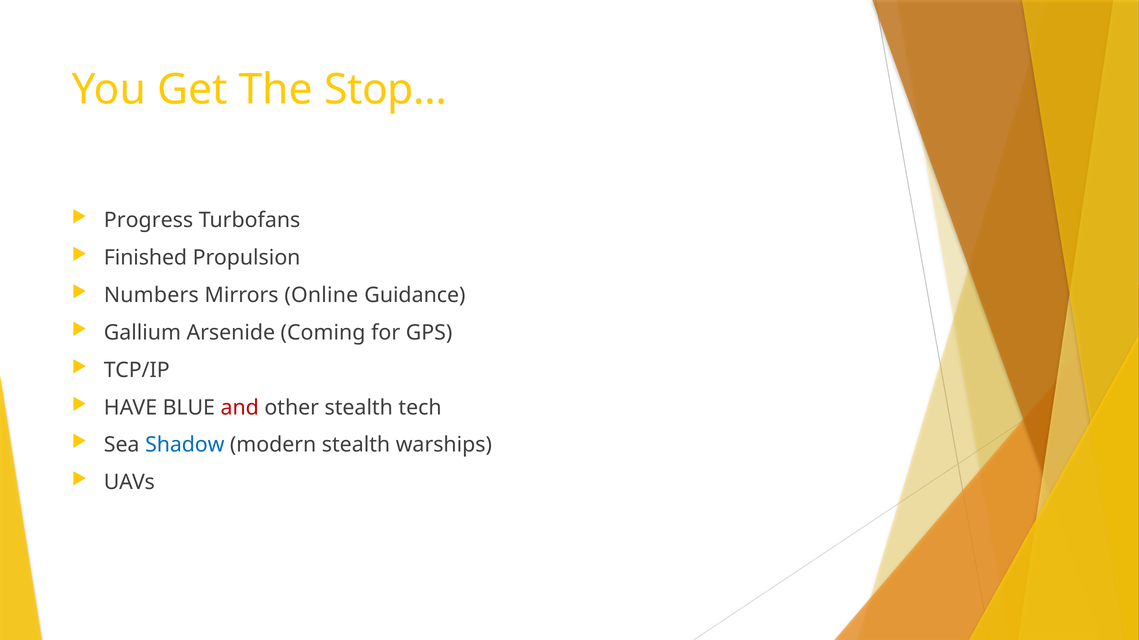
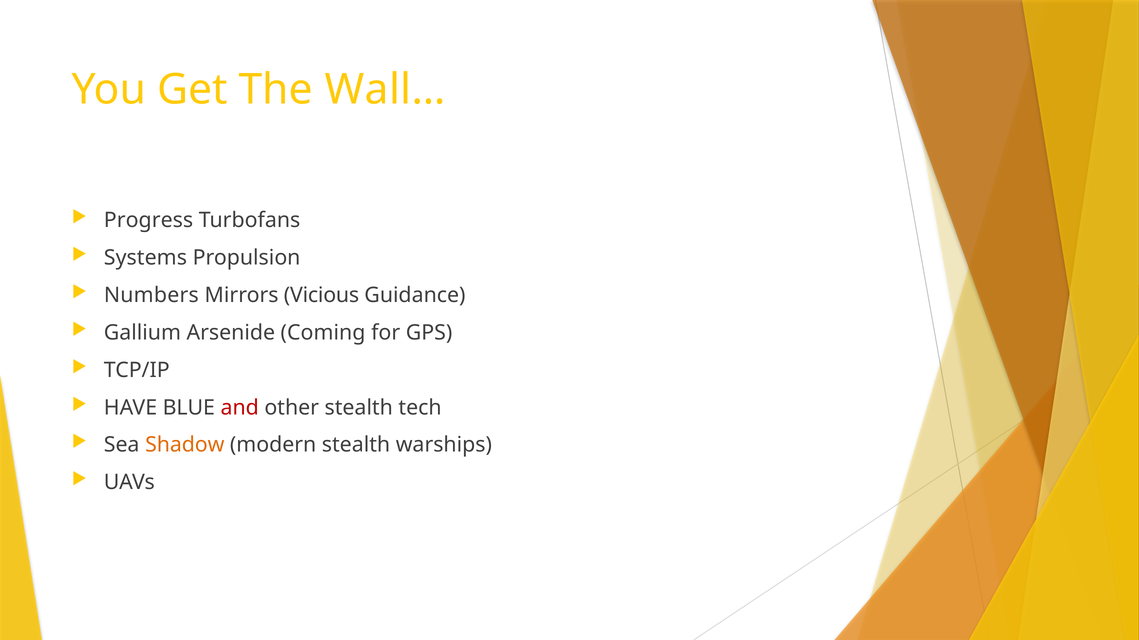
Stop…: Stop… -> Wall…
Finished: Finished -> Systems
Online: Online -> Vicious
Shadow colour: blue -> orange
